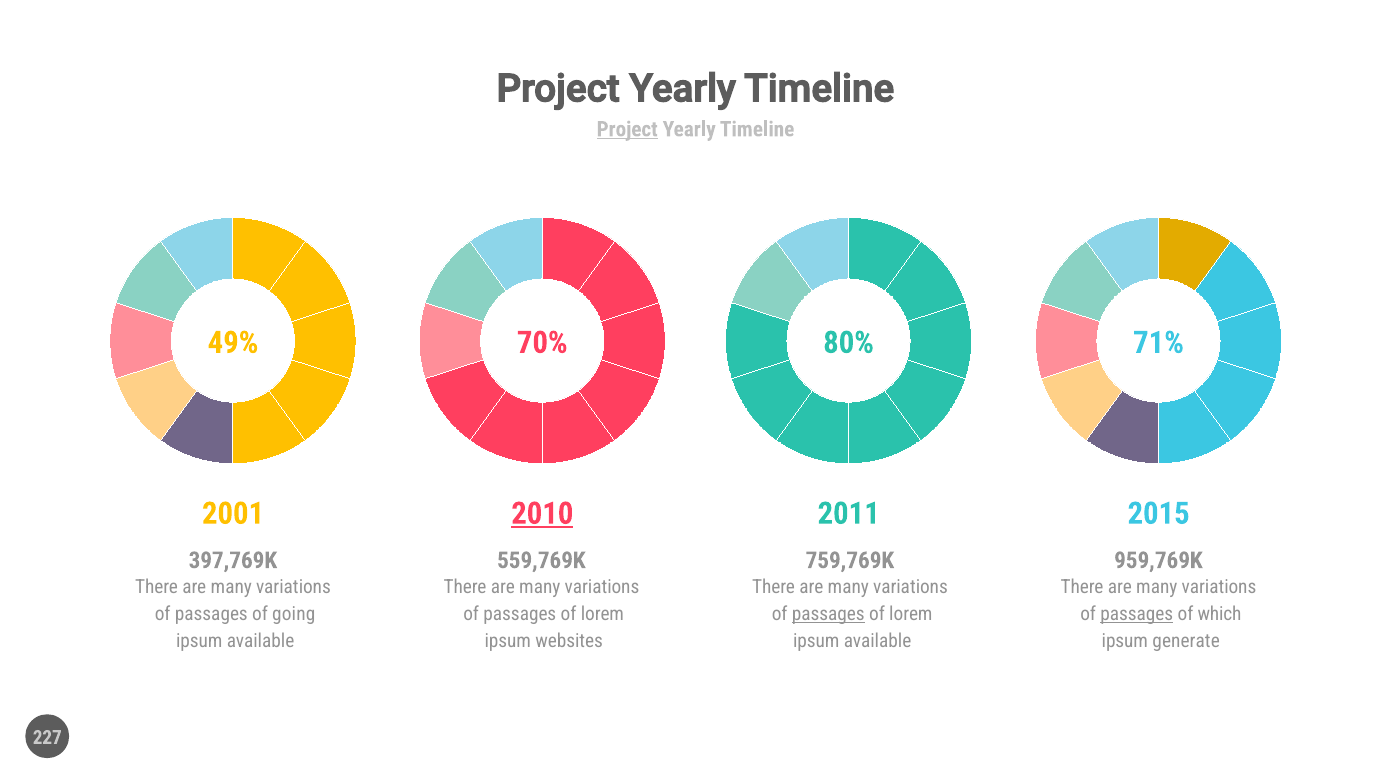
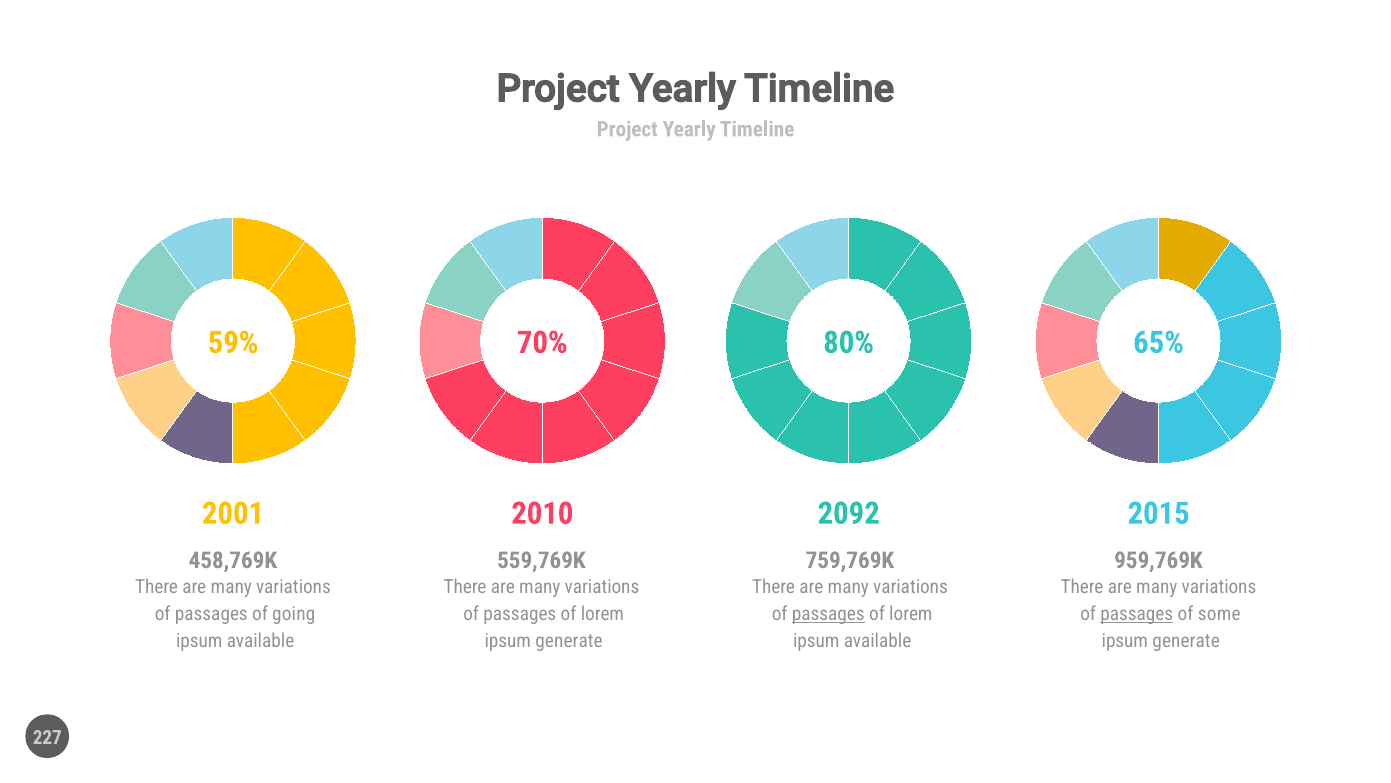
Project at (627, 129) underline: present -> none
49%: 49% -> 59%
71%: 71% -> 65%
2010 underline: present -> none
2011: 2011 -> 2092
397,769K: 397,769K -> 458,769K
which: which -> some
websites at (569, 641): websites -> generate
